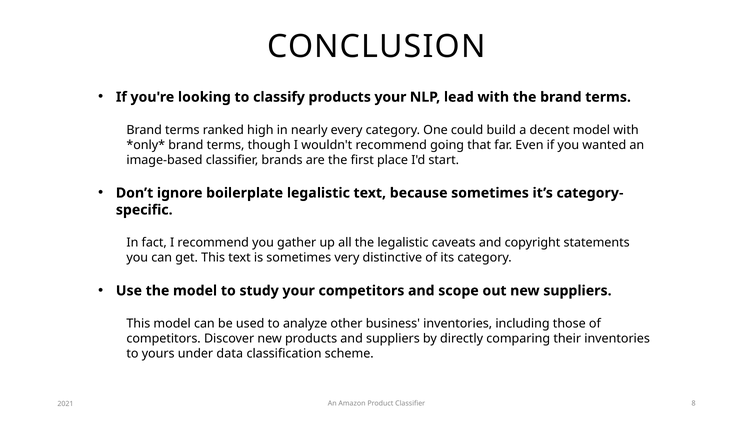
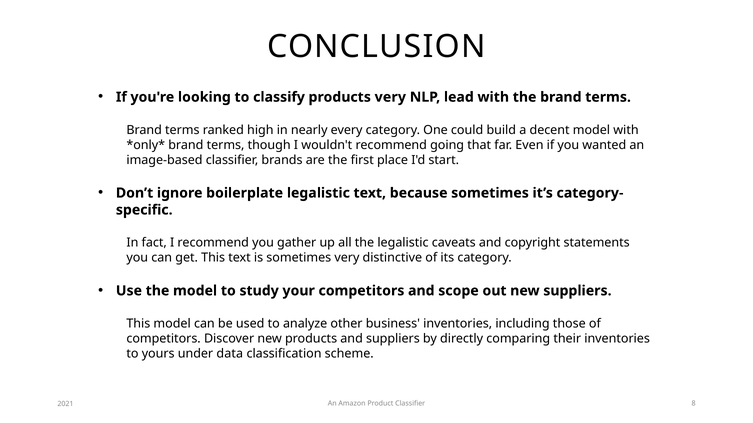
products your: your -> very
